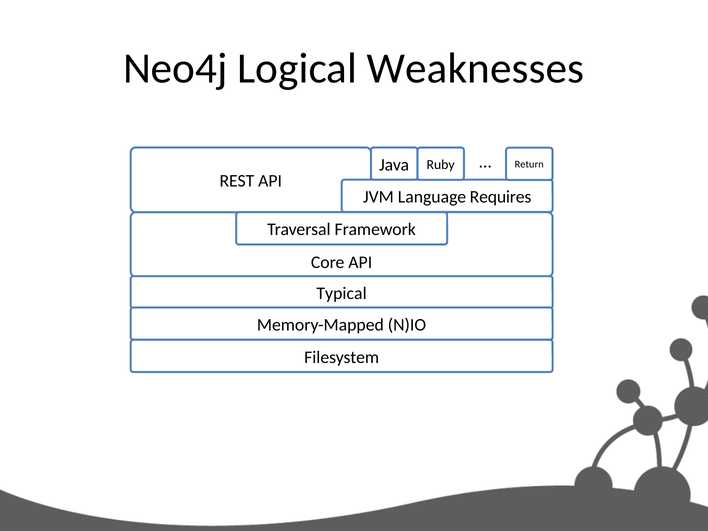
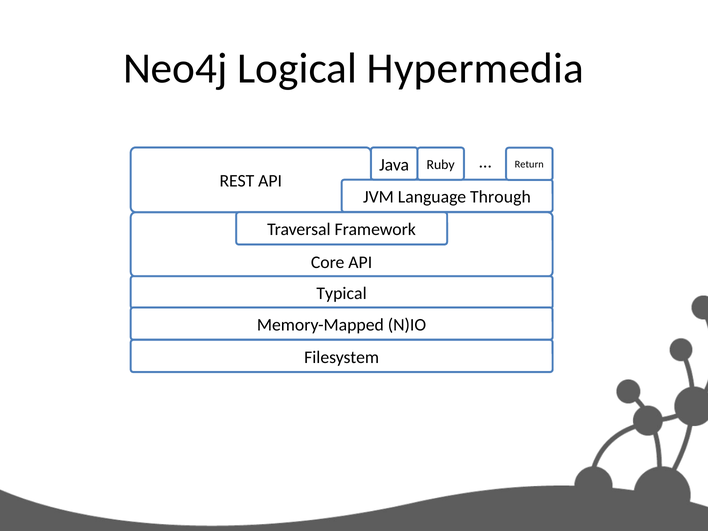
Weaknesses: Weaknesses -> Hypermedia
Requires: Requires -> Through
